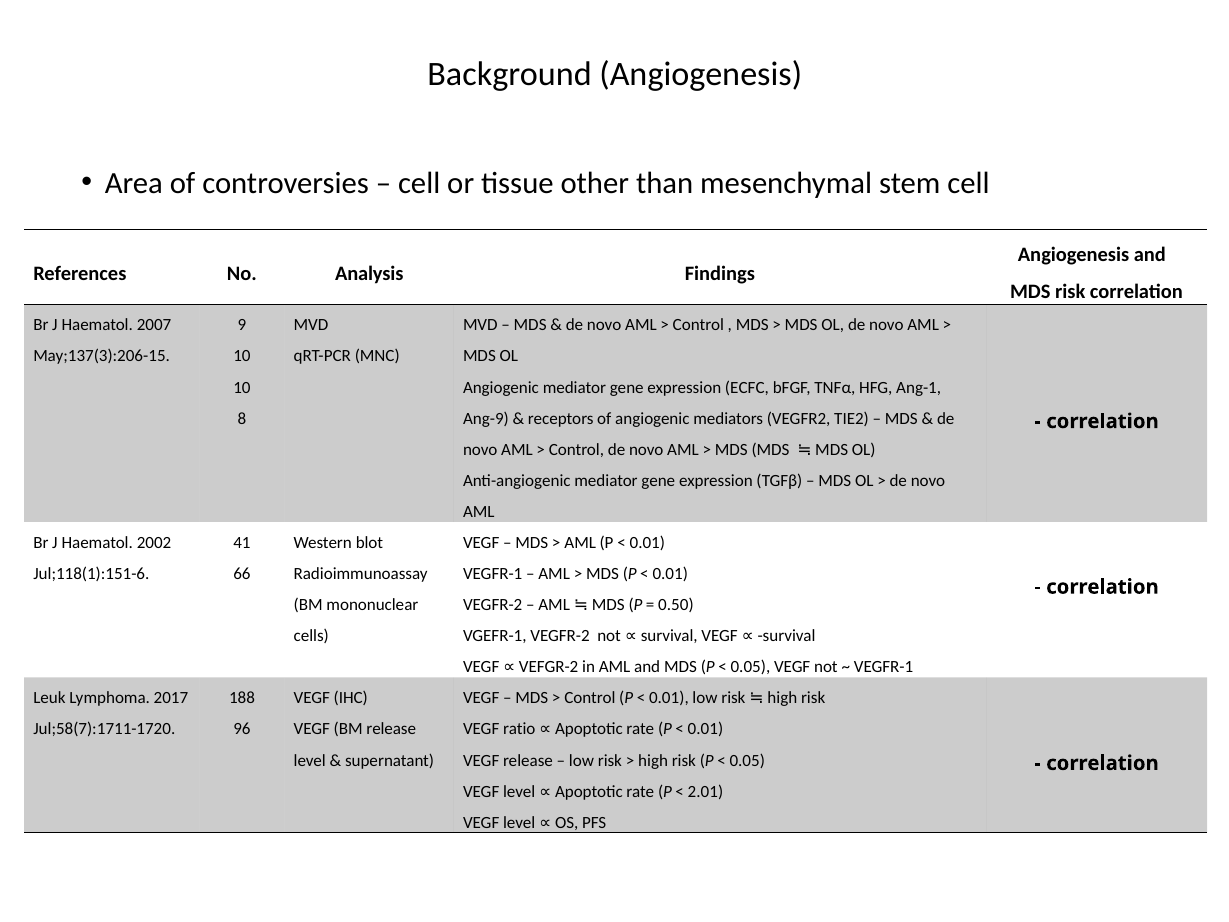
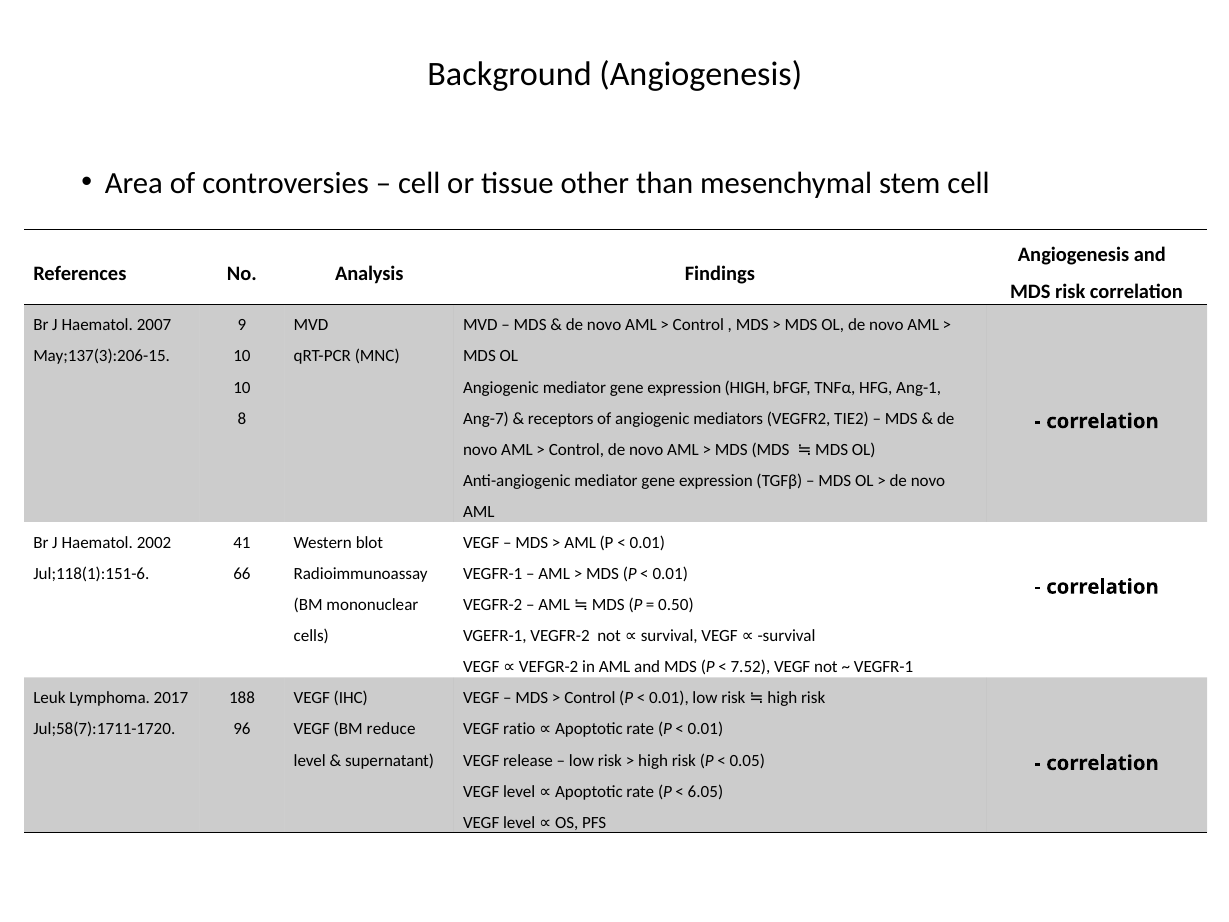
expression ECFC: ECFC -> HIGH
Ang-9: Ang-9 -> Ang-7
0.05 at (750, 667): 0.05 -> 7.52
BM release: release -> reduce
2.01: 2.01 -> 6.05
